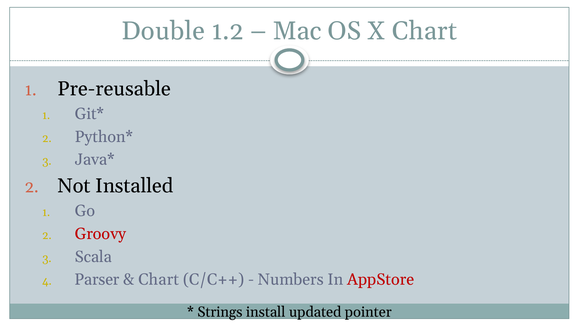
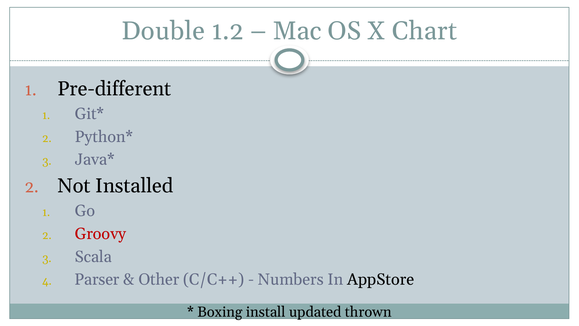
Pre-reusable: Pre-reusable -> Pre-different
Chart at (159, 279): Chart -> Other
AppStore colour: red -> black
Strings: Strings -> Boxing
pointer: pointer -> thrown
